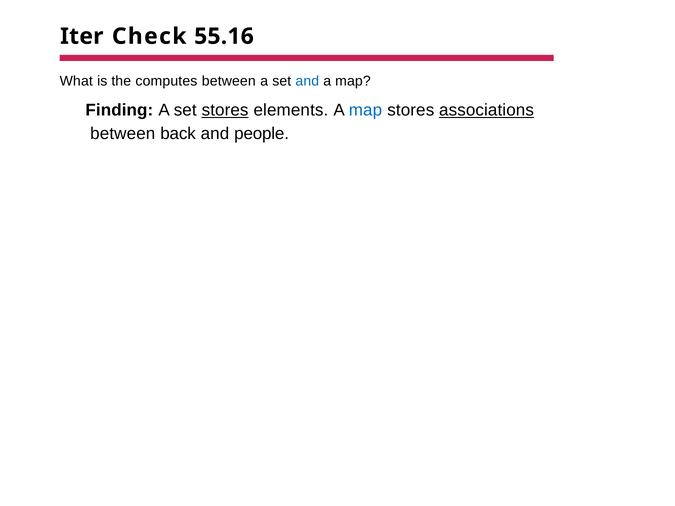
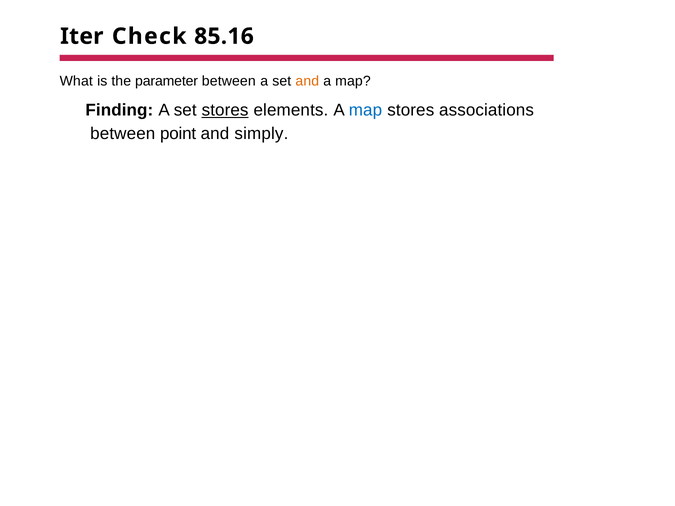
55.16: 55.16 -> 85.16
computes: computes -> parameter
and at (307, 81) colour: blue -> orange
associations underline: present -> none
back: back -> point
people: people -> simply
